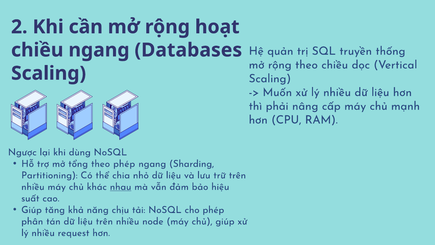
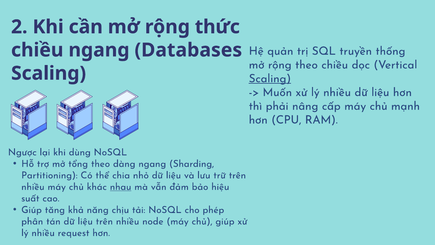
hoạt: hoạt -> thức
Scaling at (270, 78) underline: none -> present
theo phép: phép -> dàng
